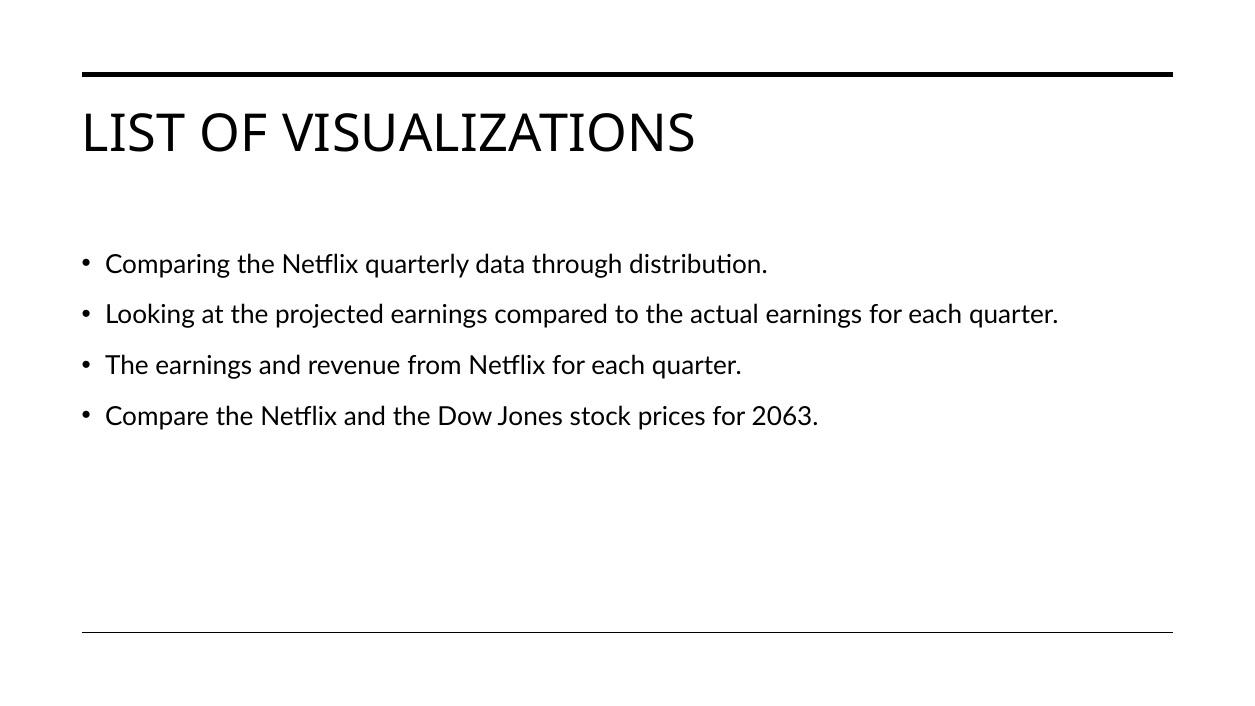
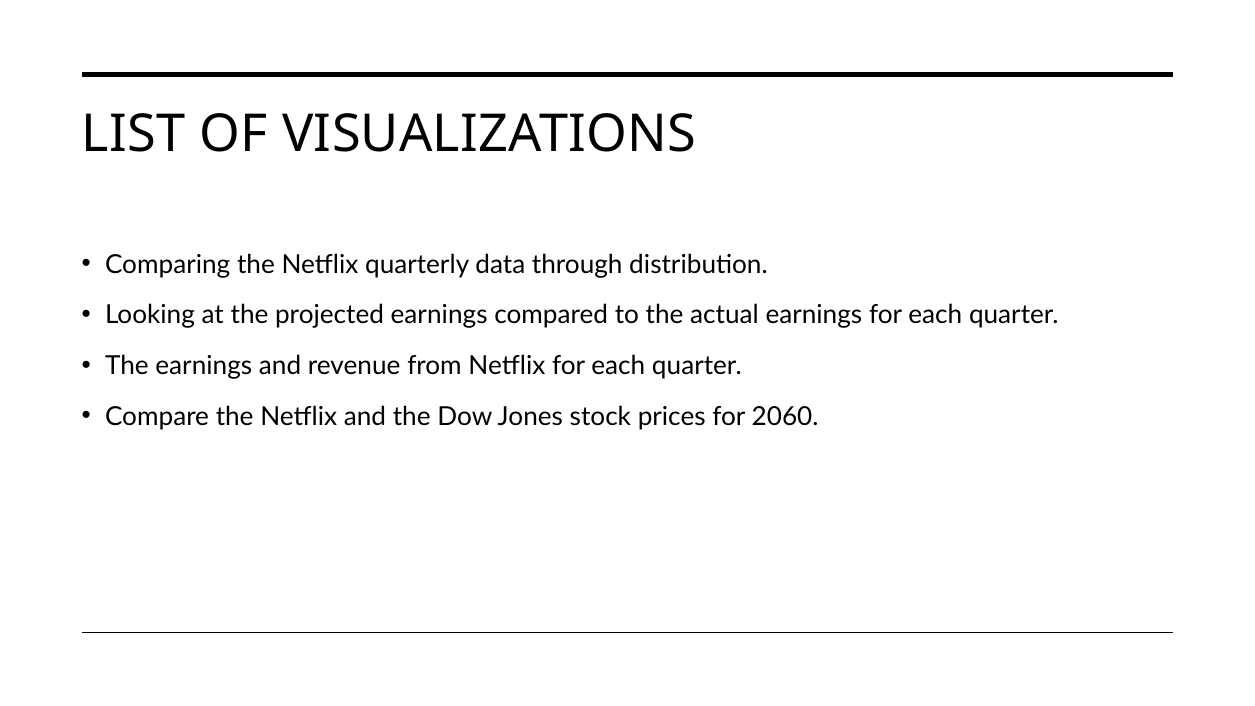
2063: 2063 -> 2060
